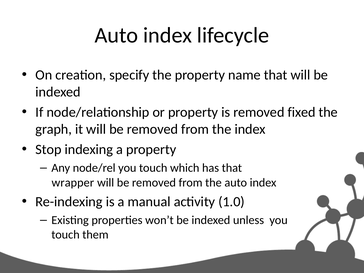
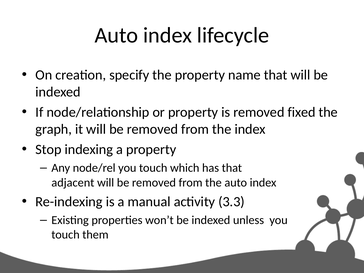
wrapper: wrapper -> adjacent
1.0: 1.0 -> 3.3
